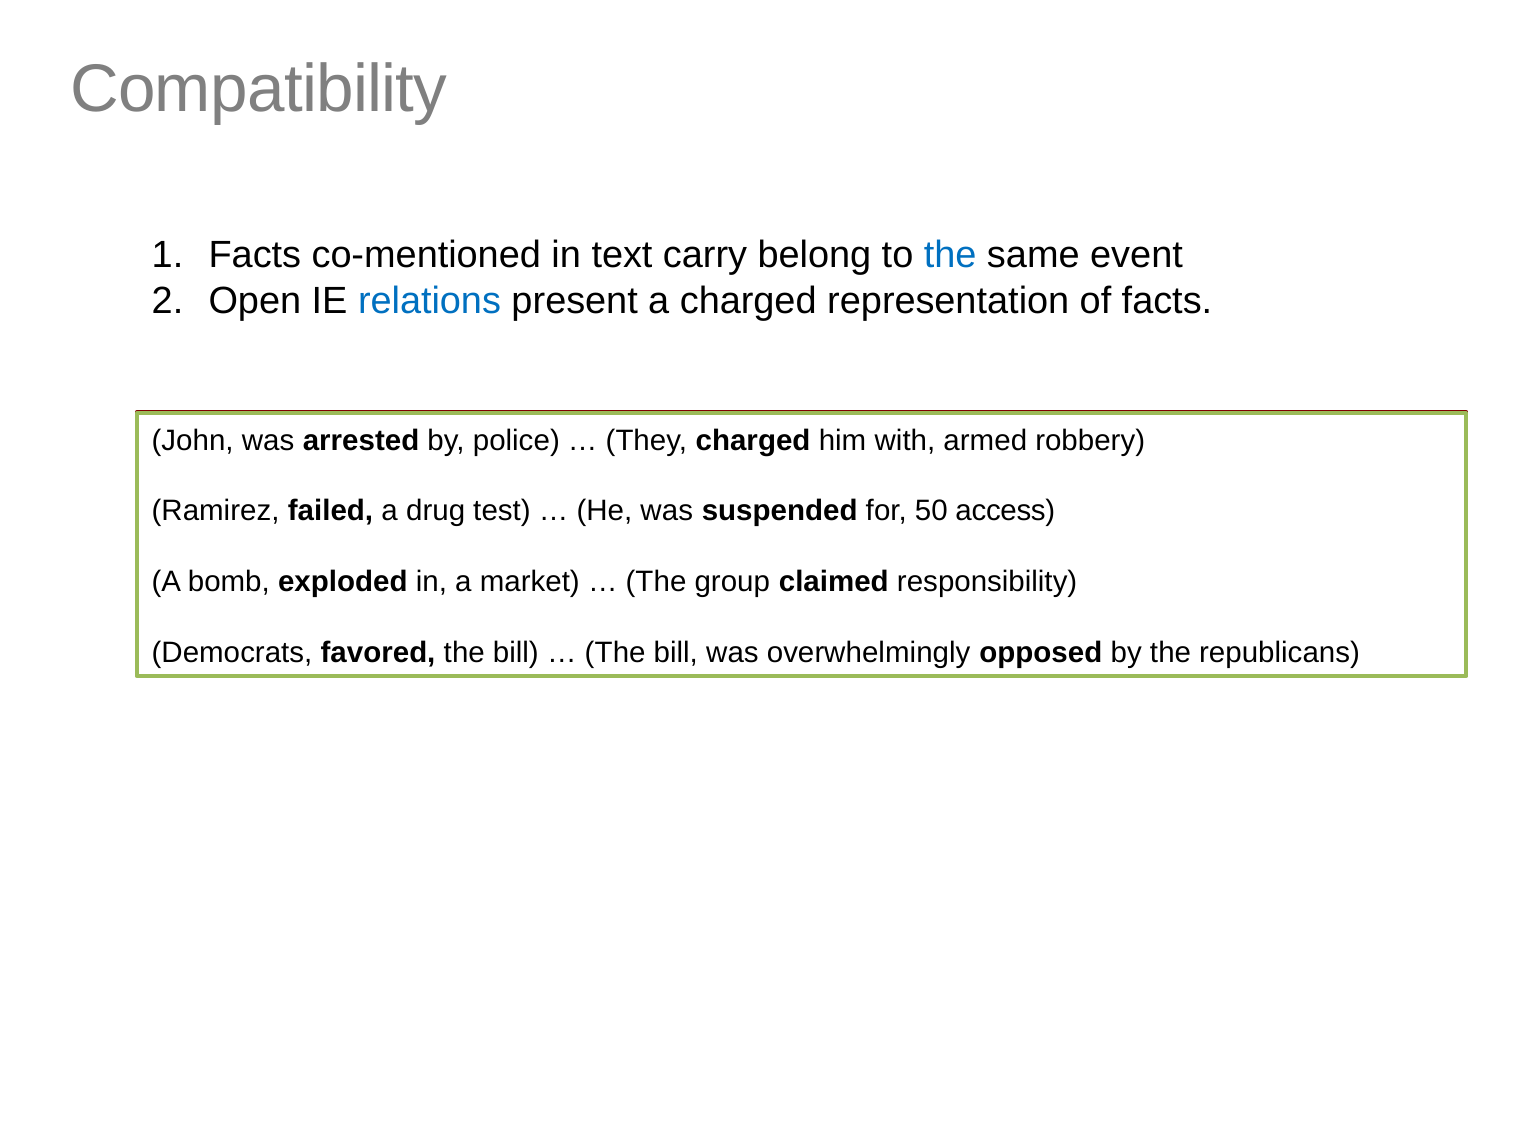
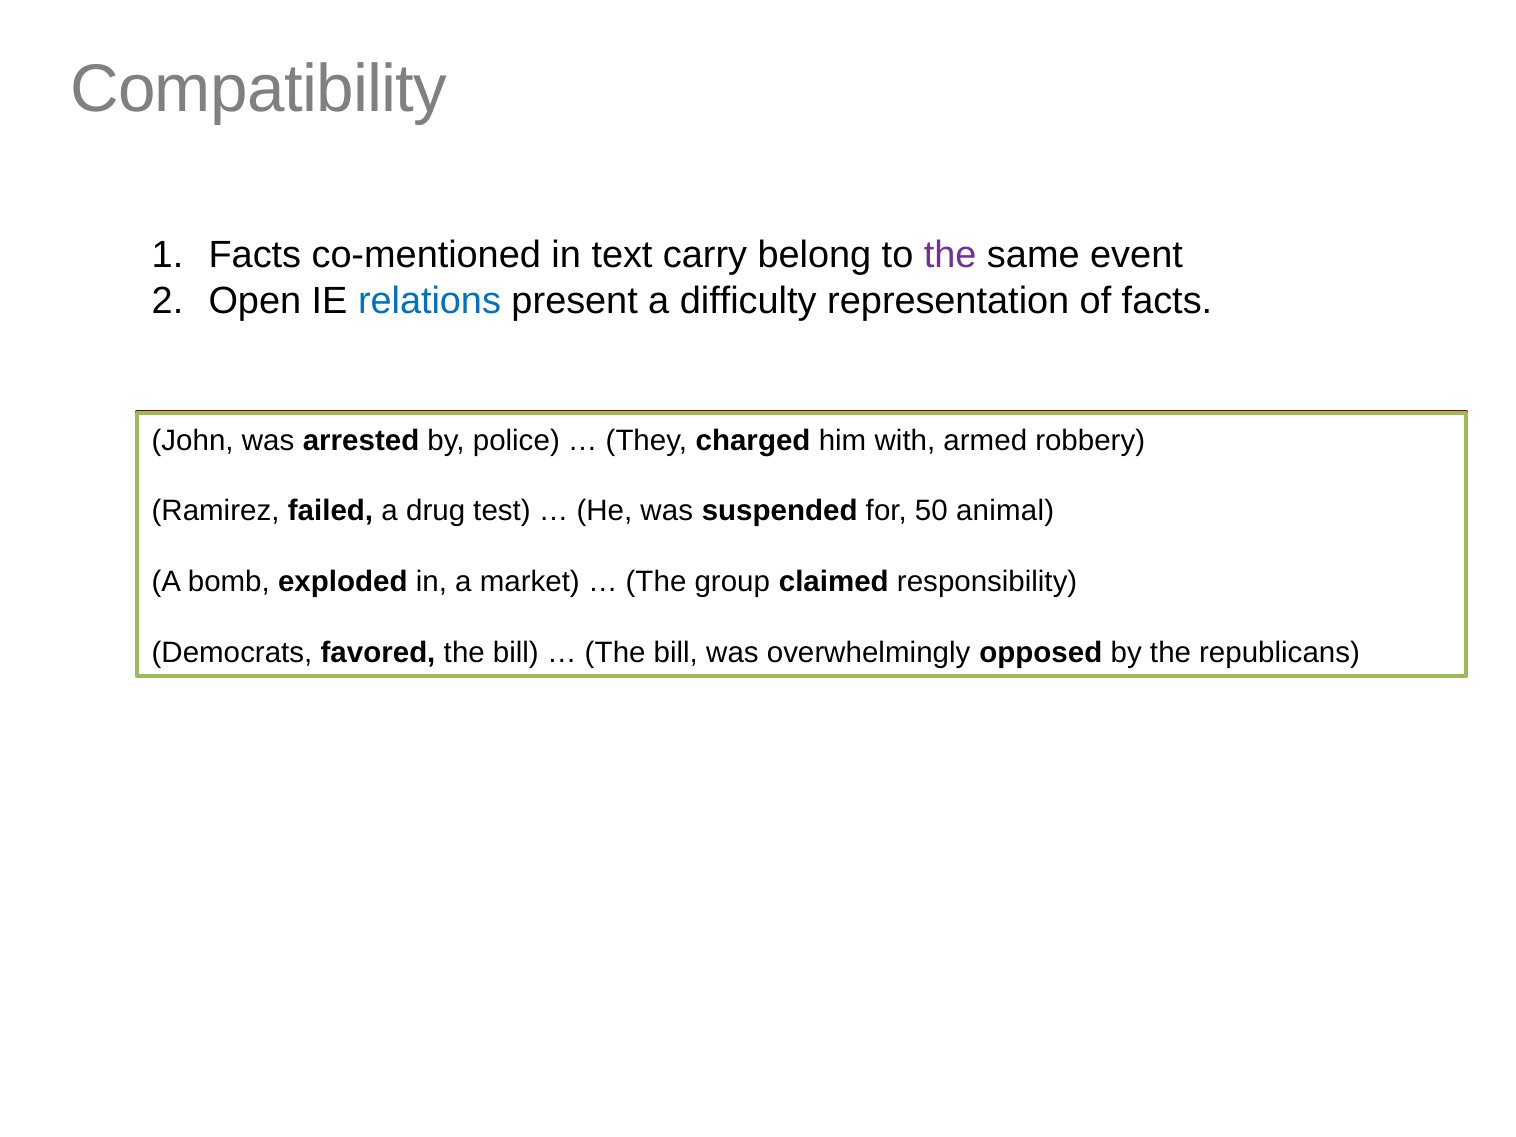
the at (950, 255) colour: blue -> purple
a charged: charged -> difficulty
access: access -> animal
